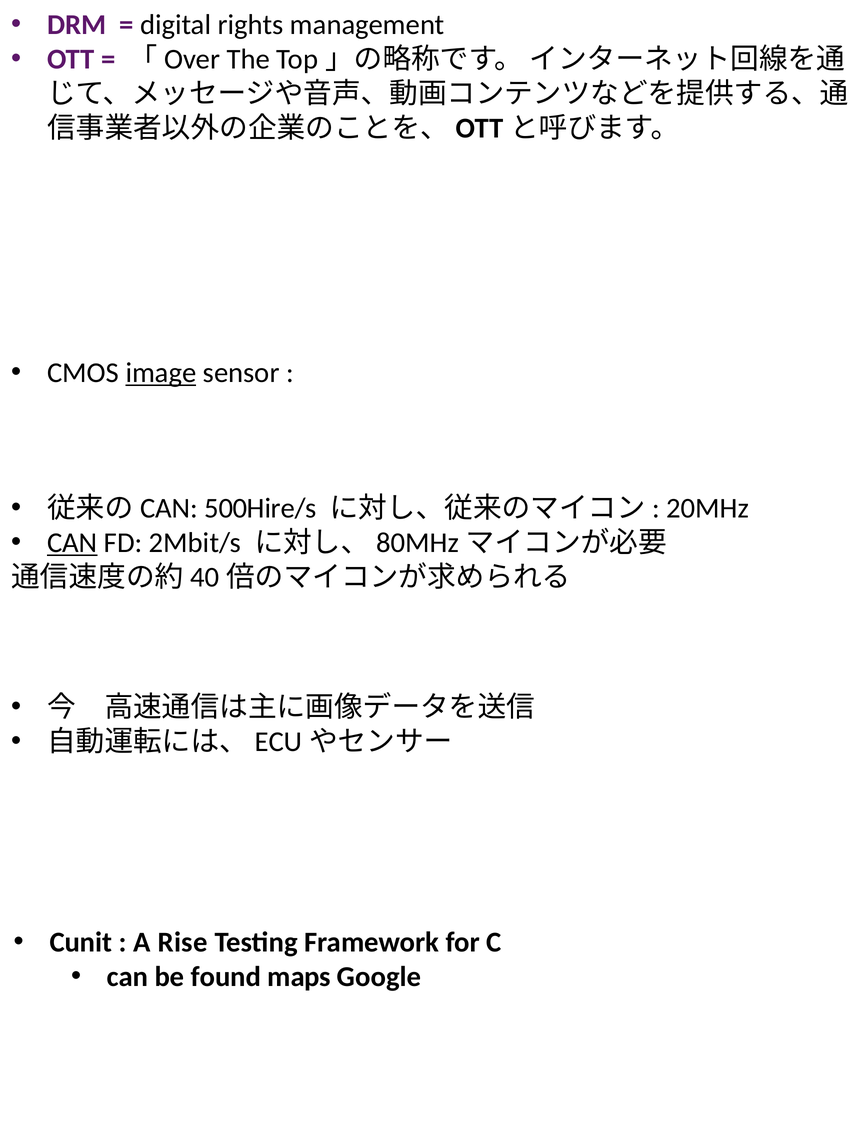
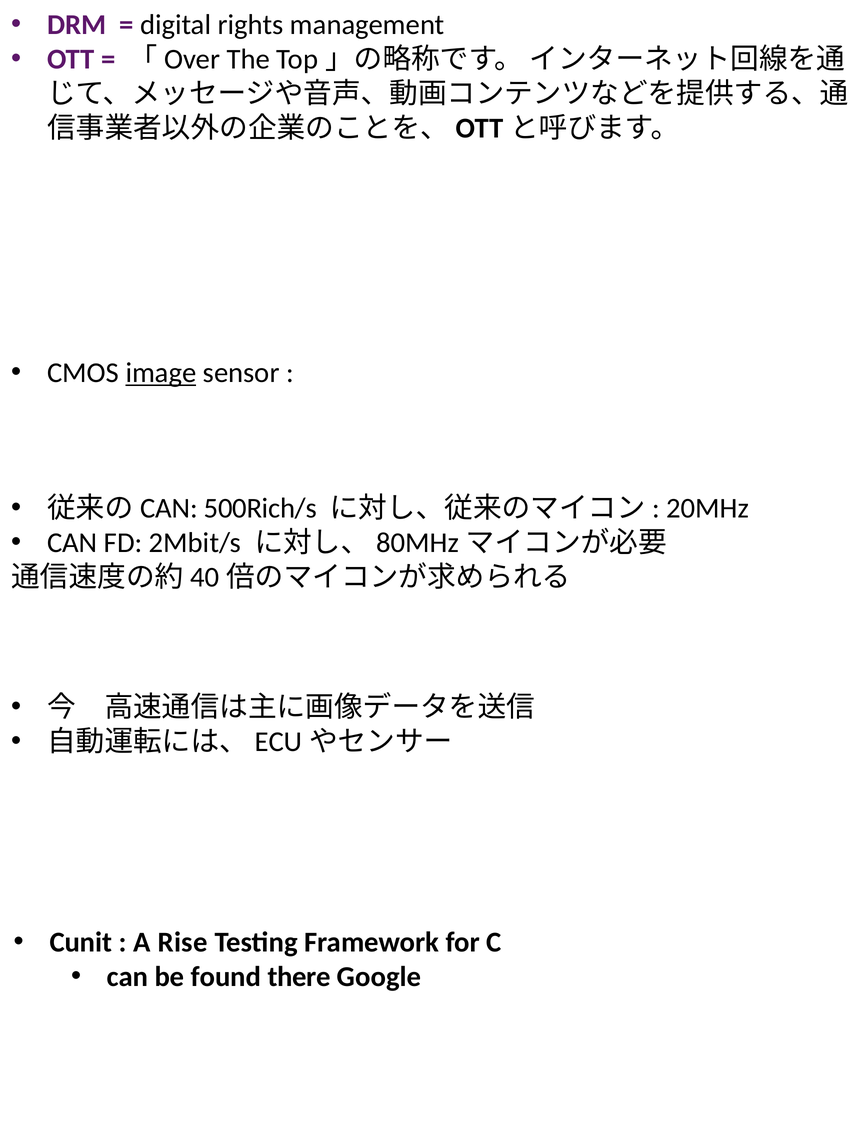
500Hire/s: 500Hire/s -> 500Rich/s
CAN at (72, 543) underline: present -> none
maps: maps -> there
